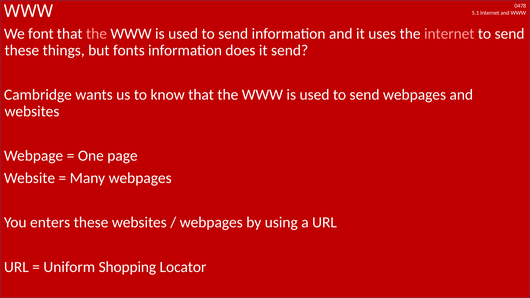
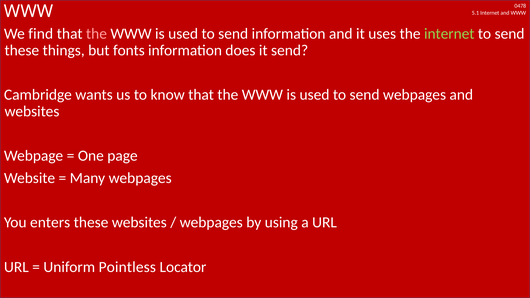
font: font -> find
internet at (449, 34) colour: pink -> light green
Shopping: Shopping -> Pointless
